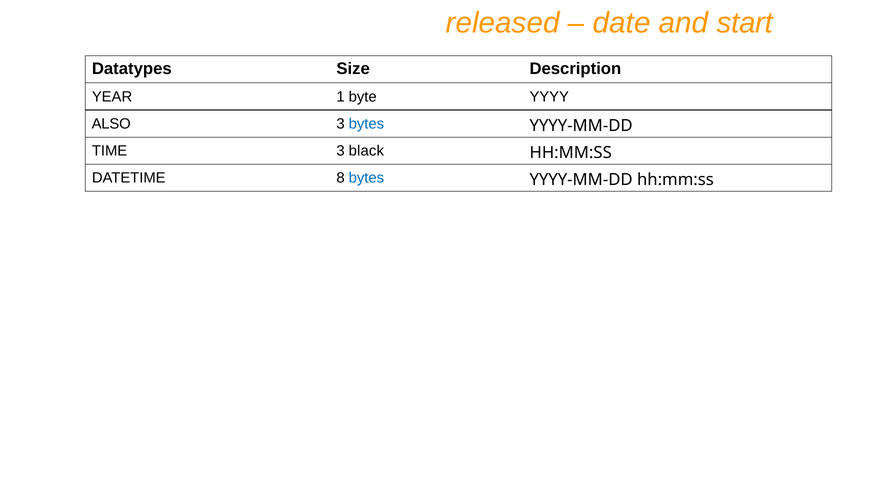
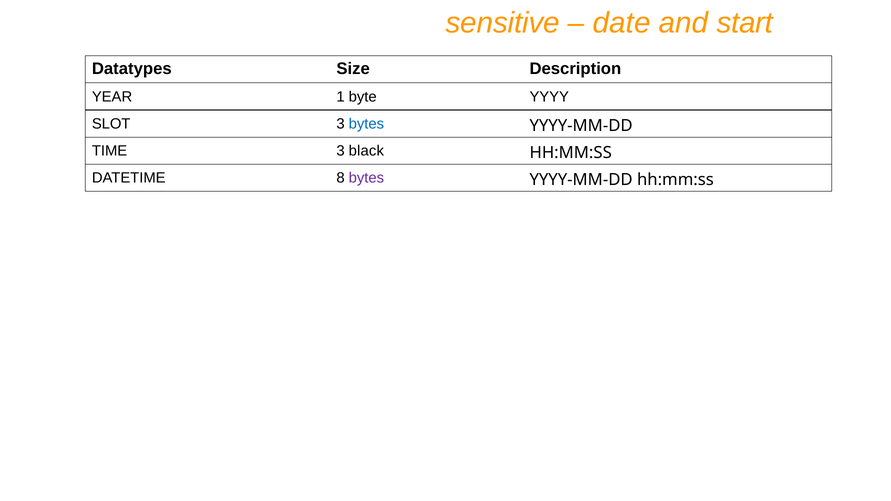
released: released -> sensitive
ALSO: ALSO -> SLOT
bytes at (366, 178) colour: blue -> purple
